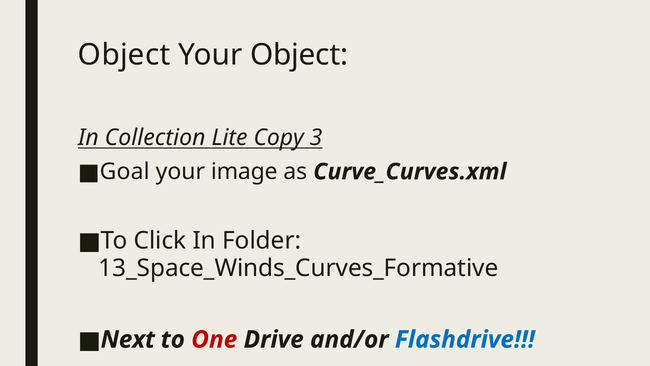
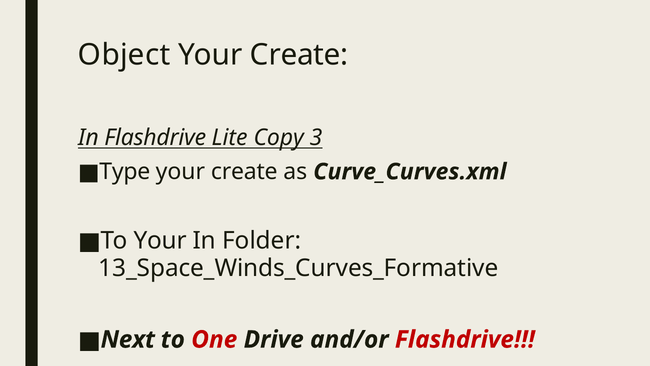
Object at (299, 55): Object -> Create
In Collection: Collection -> Flashdrive
Goal: Goal -> Type
image at (244, 172): image -> create
To Click: Click -> Your
Flashdrive at (465, 339) colour: blue -> red
